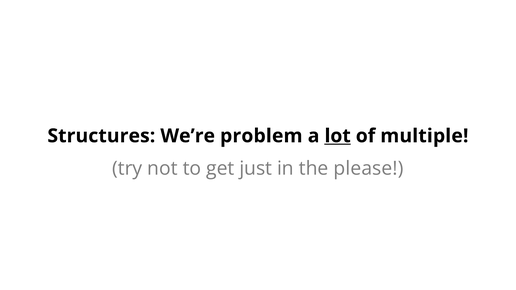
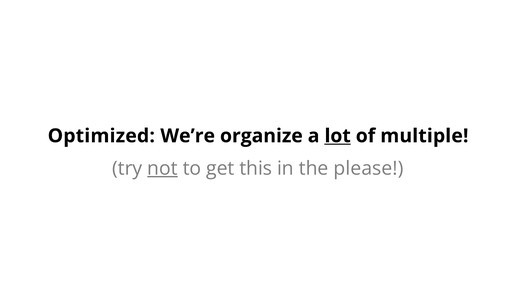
Structures: Structures -> Optimized
problem: problem -> organize
not underline: none -> present
just: just -> this
